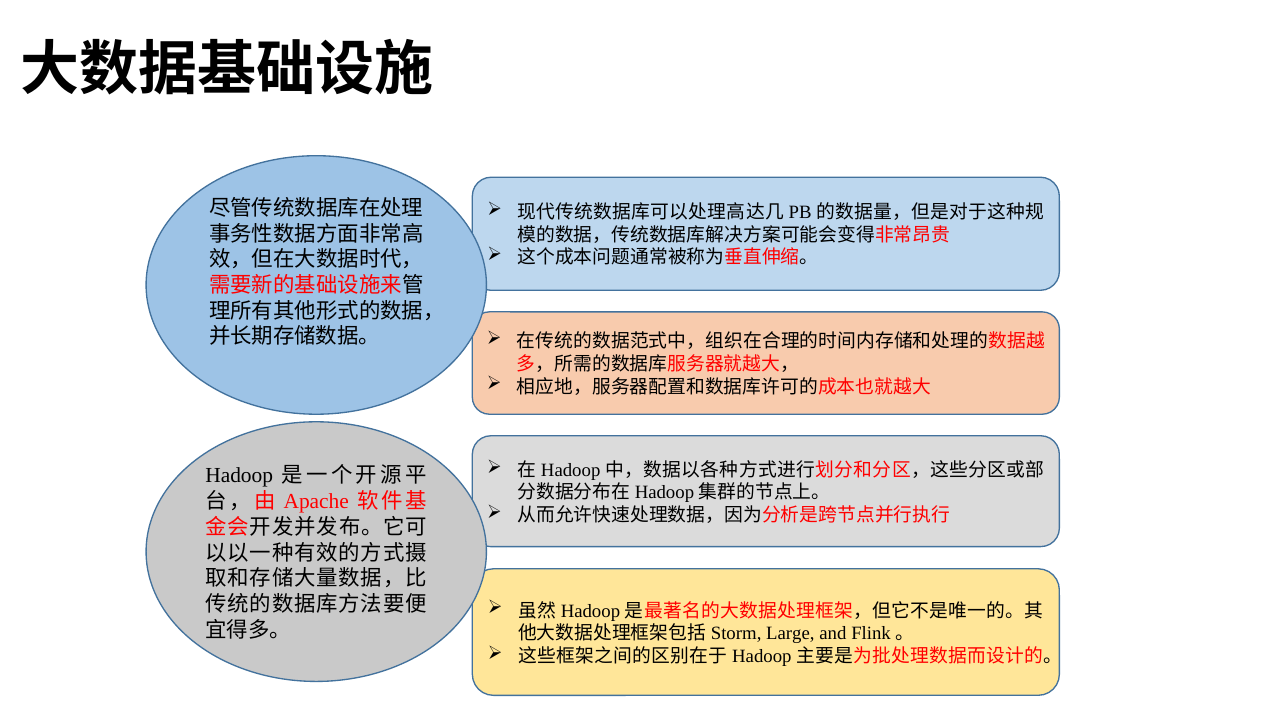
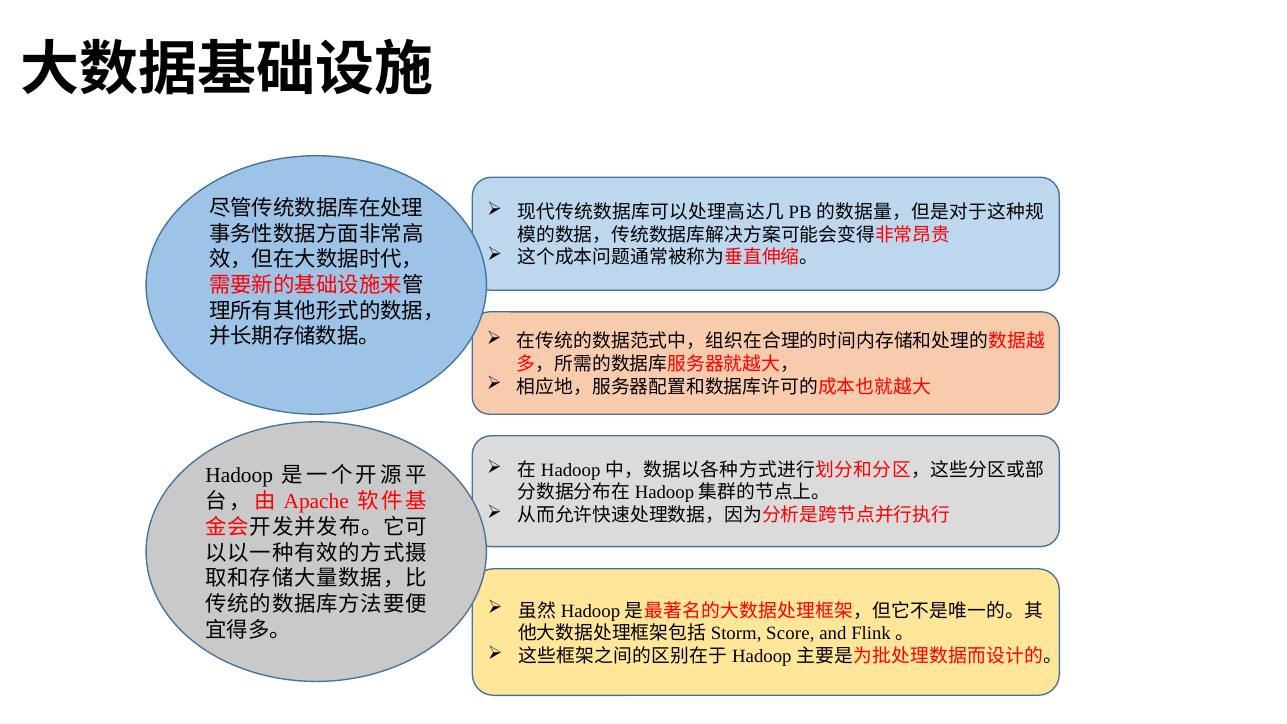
Large: Large -> Score
